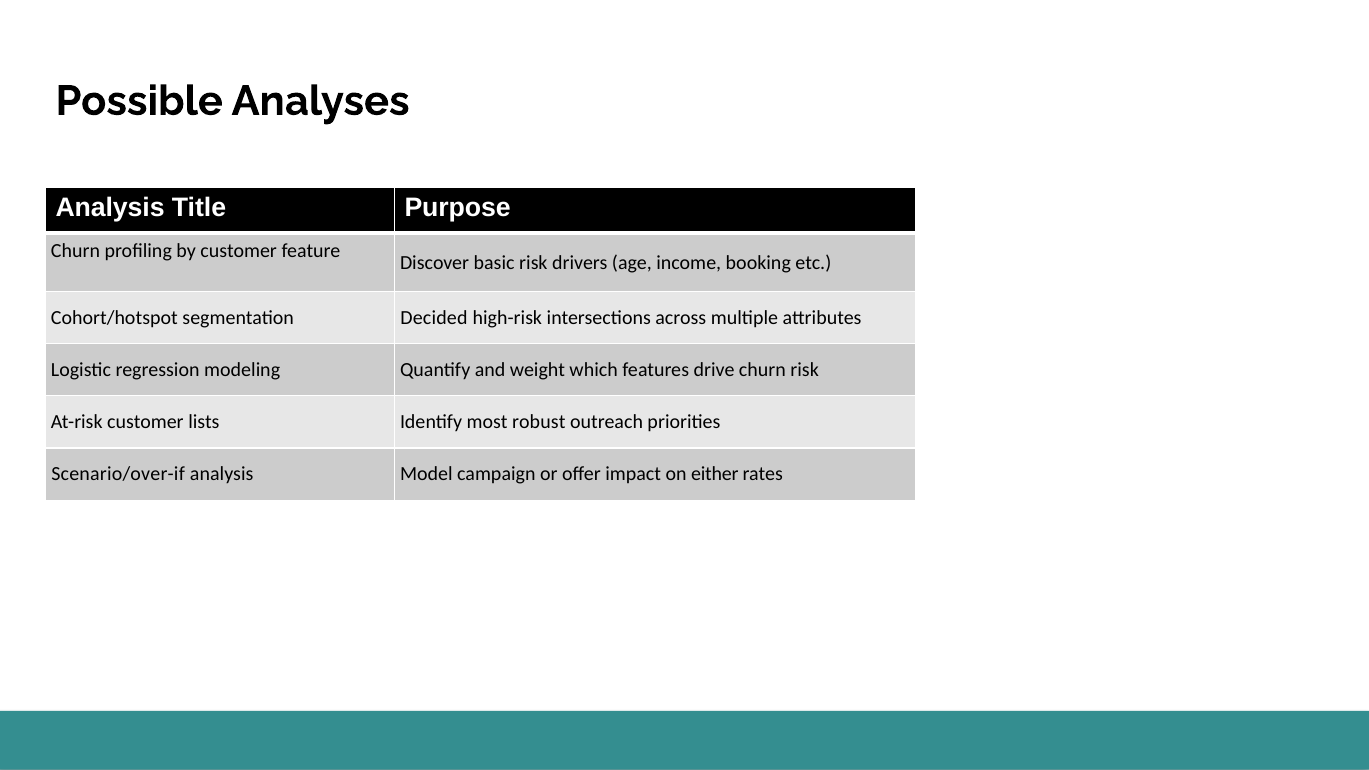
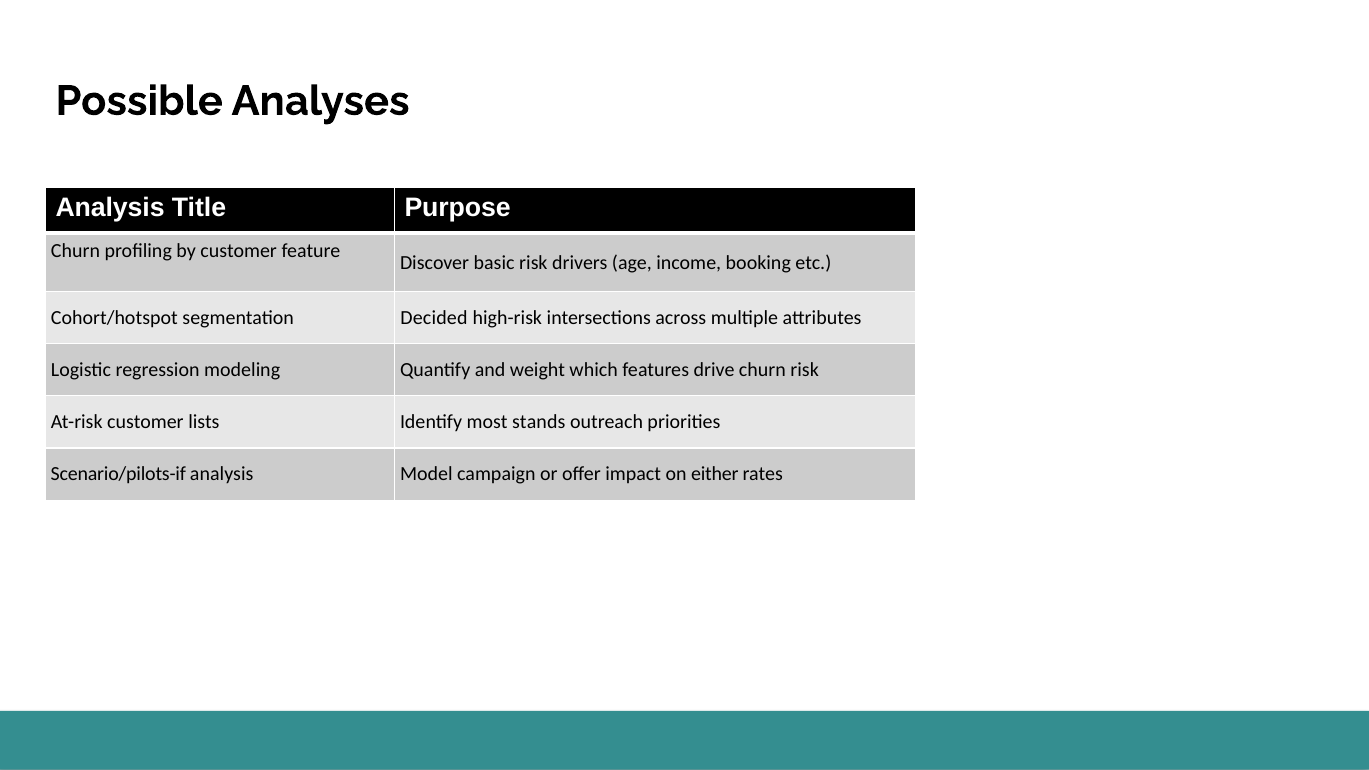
robust: robust -> stands
Scenario/over-if: Scenario/over-if -> Scenario/pilots-if
